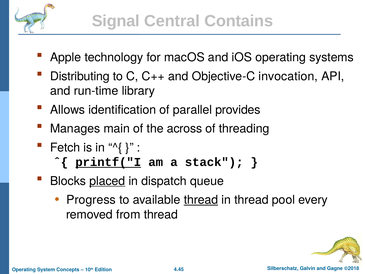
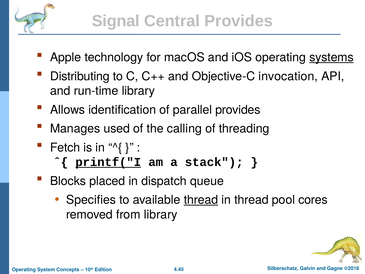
Central Contains: Contains -> Provides
systems underline: none -> present
main: main -> used
across: across -> calling
placed underline: present -> none
Progress: Progress -> Specifies
every: every -> cores
from thread: thread -> library
